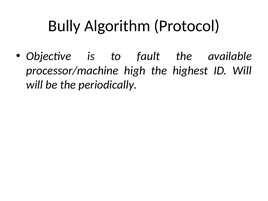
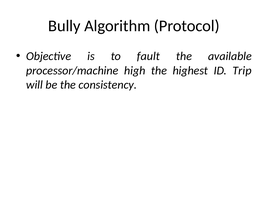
ID Will: Will -> Trip
periodically: periodically -> consistency
